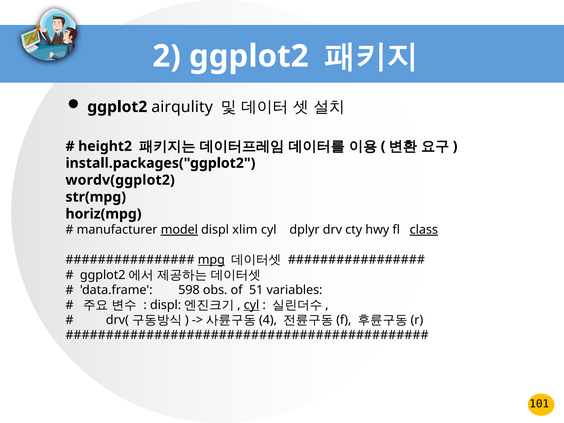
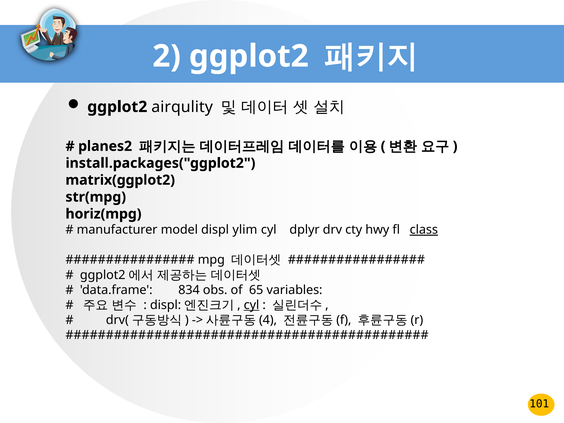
height2: height2 -> planes2
wordv(ggplot2: wordv(ggplot2 -> matrix(ggplot2
model underline: present -> none
xlim: xlim -> ylim
mpg underline: present -> none
598: 598 -> 834
51: 51 -> 65
